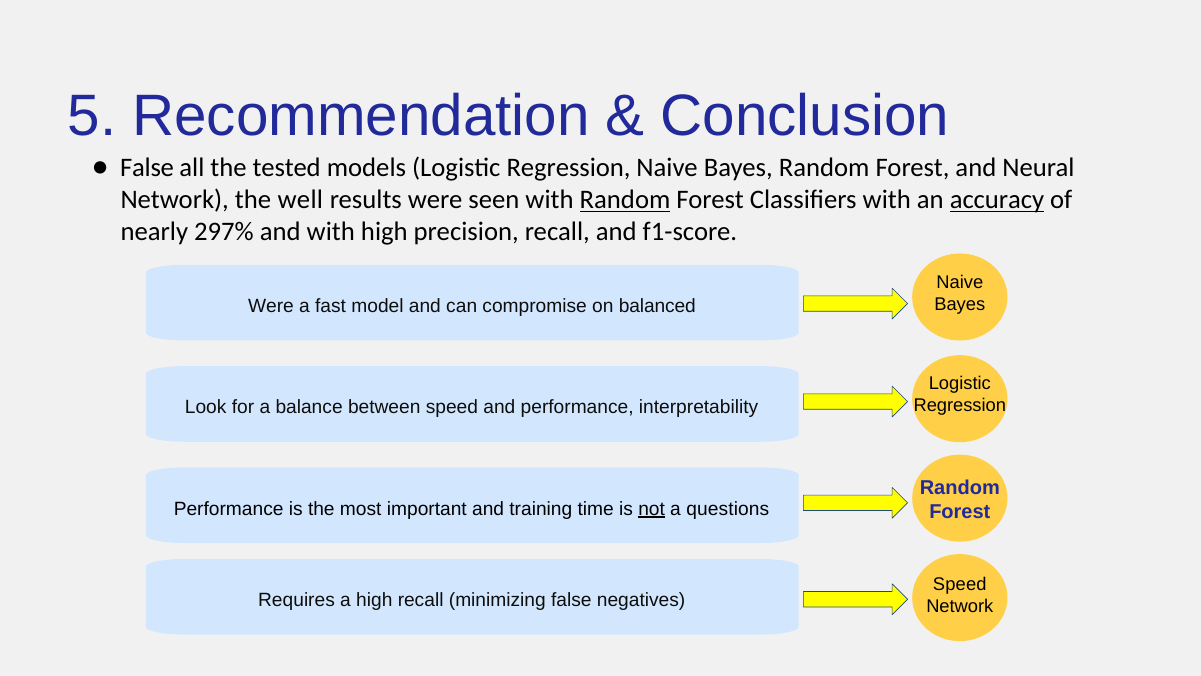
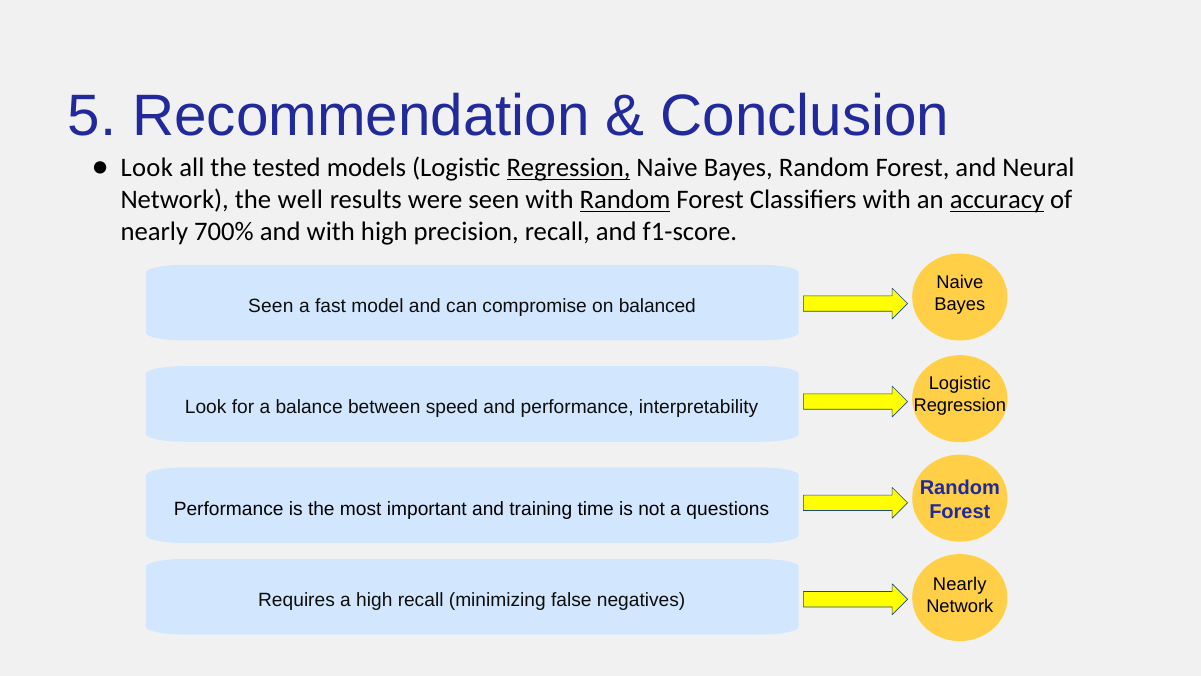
False at (147, 168): False -> Look
Regression at (569, 168) underline: none -> present
297%: 297% -> 700%
Were at (271, 306): Were -> Seen
not underline: present -> none
Speed at (960, 584): Speed -> Nearly
